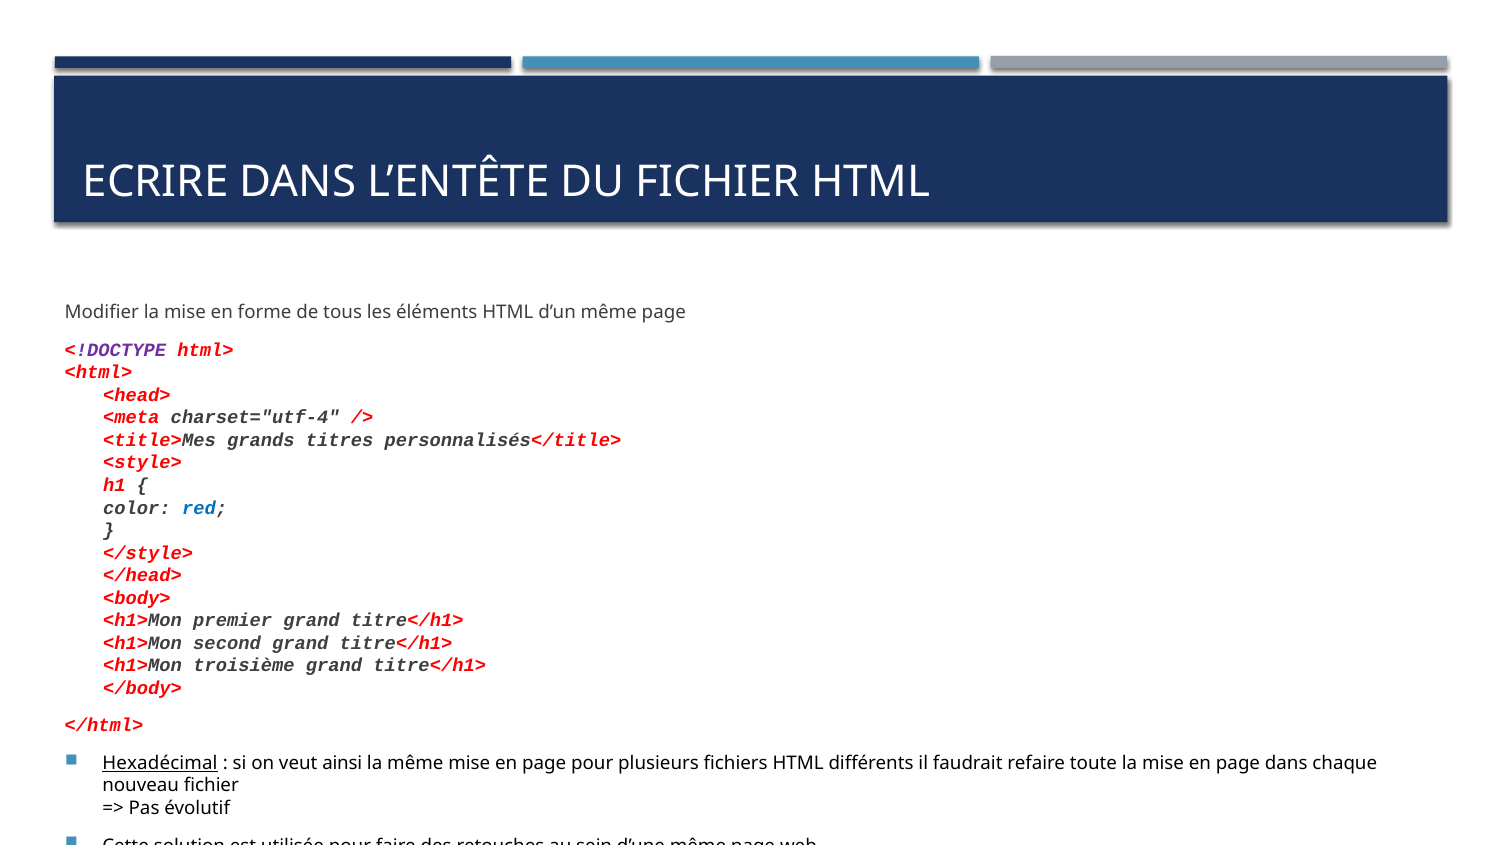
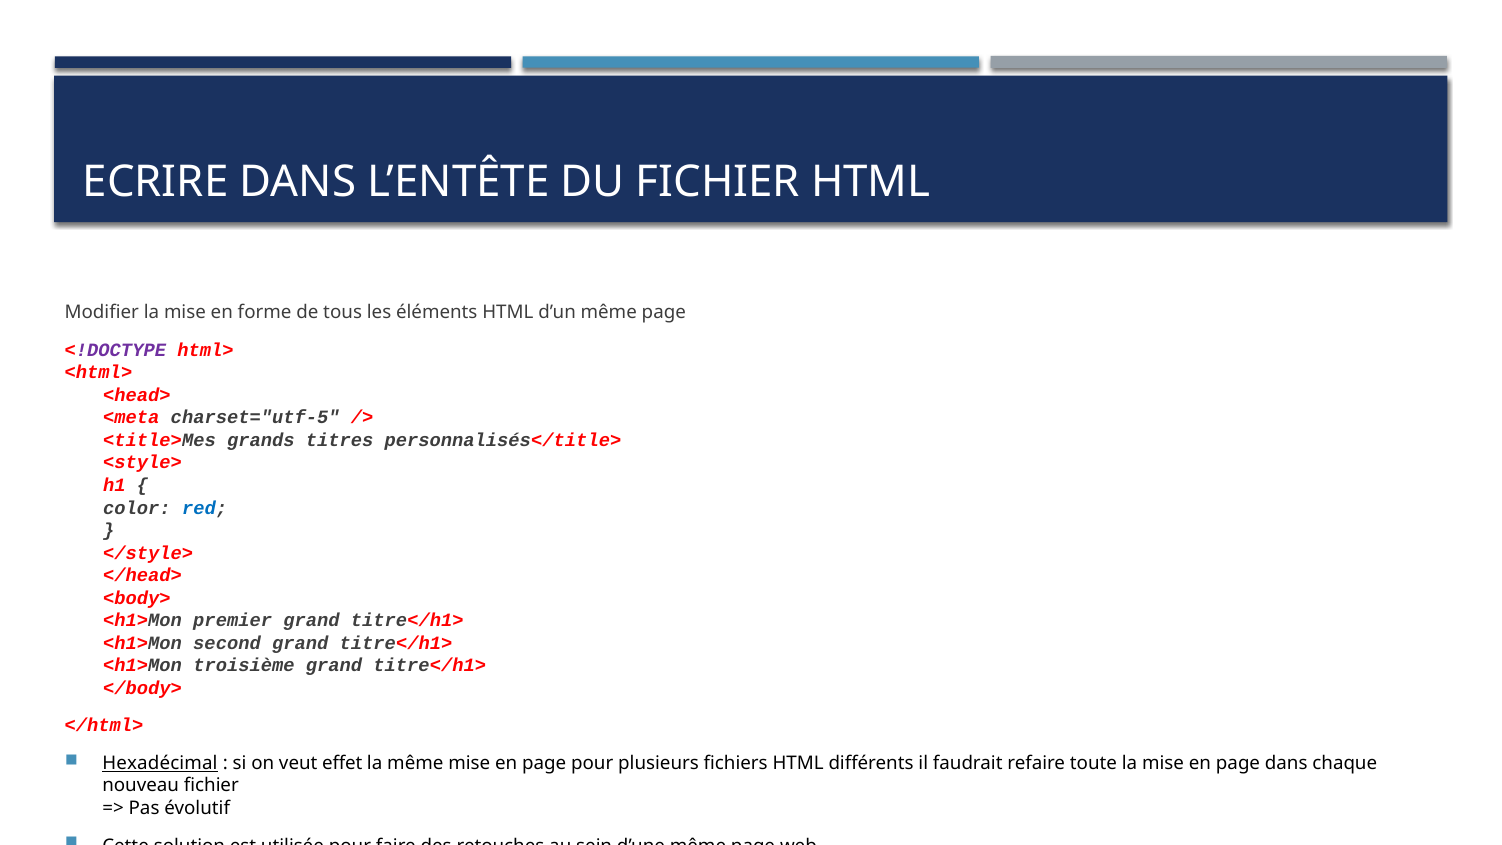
charset="utf-4: charset="utf-4 -> charset="utf-5
ainsi: ainsi -> effet
